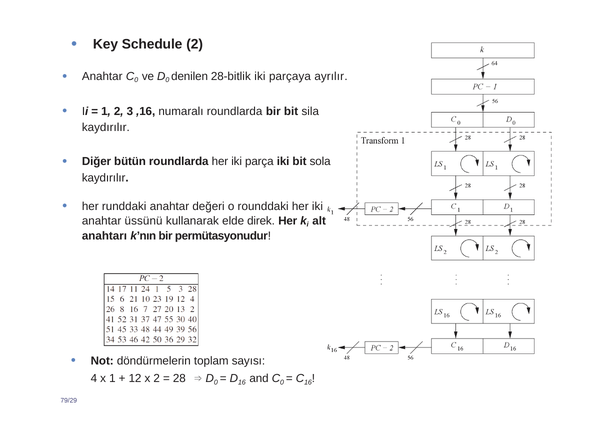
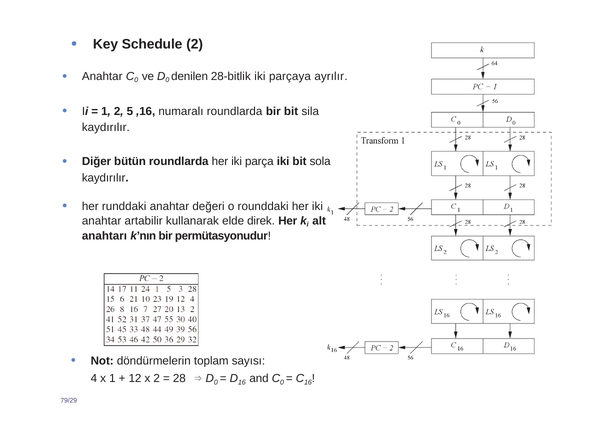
3: 3 -> 5
üssünü: üssünü -> artabilir
